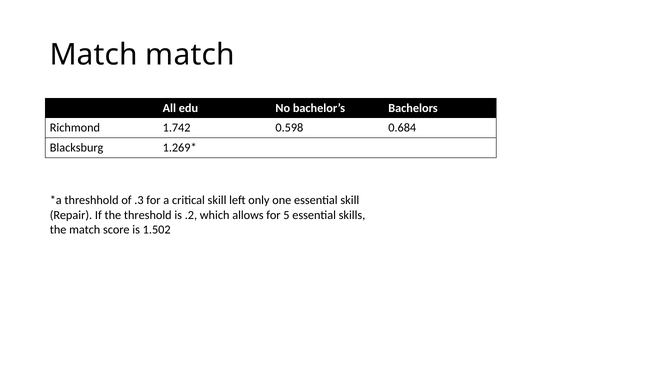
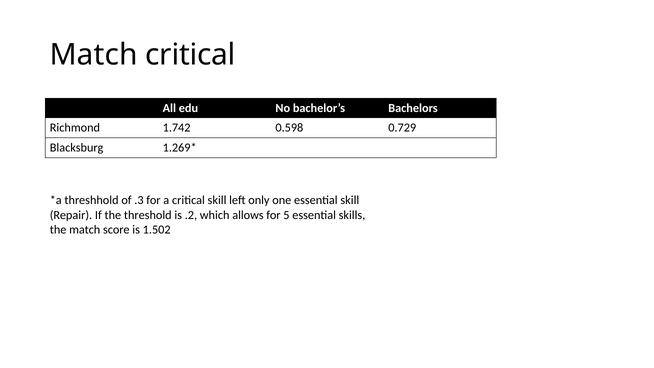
Match match: match -> critical
0.684: 0.684 -> 0.729
